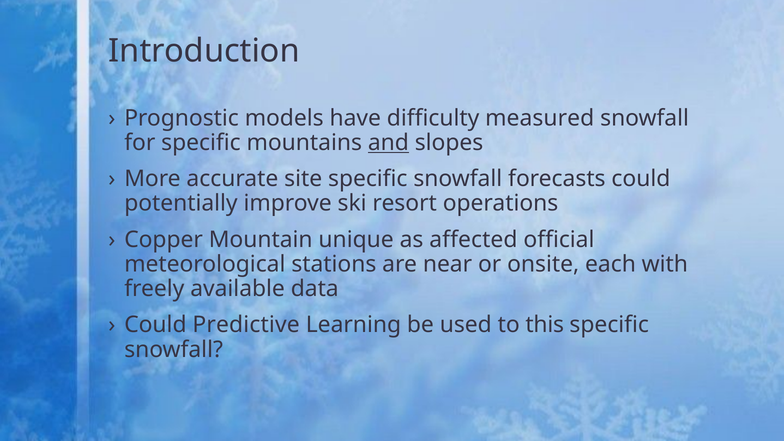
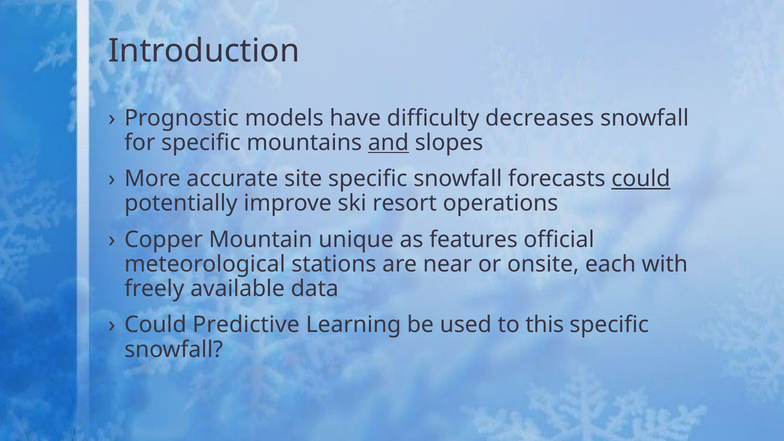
measured: measured -> decreases
could at (641, 179) underline: none -> present
affected: affected -> features
